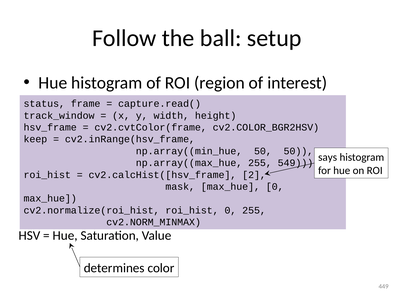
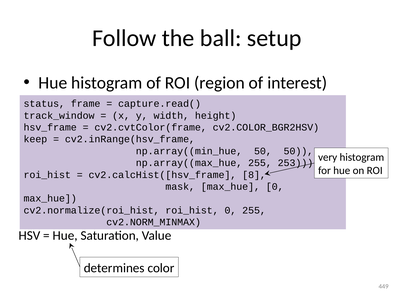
says: says -> very
549: 549 -> 253
2: 2 -> 8
